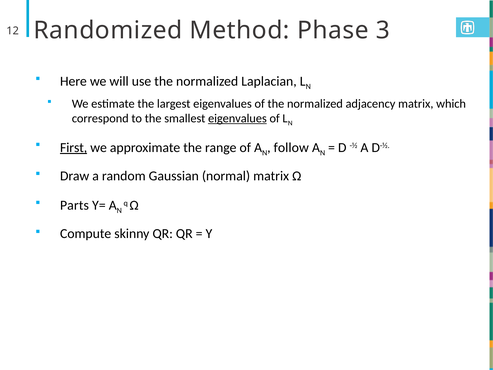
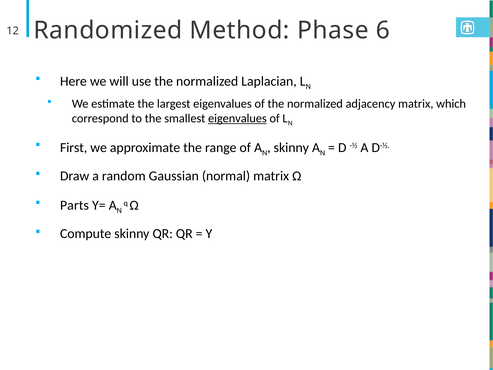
3: 3 -> 6
First underline: present -> none
follow at (291, 147): follow -> skinny
